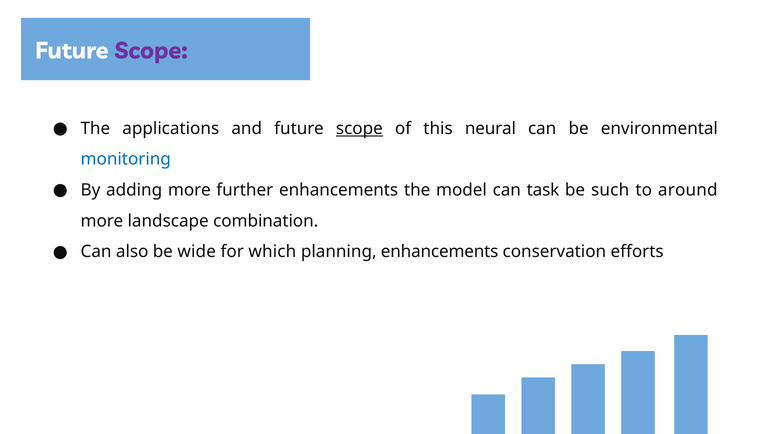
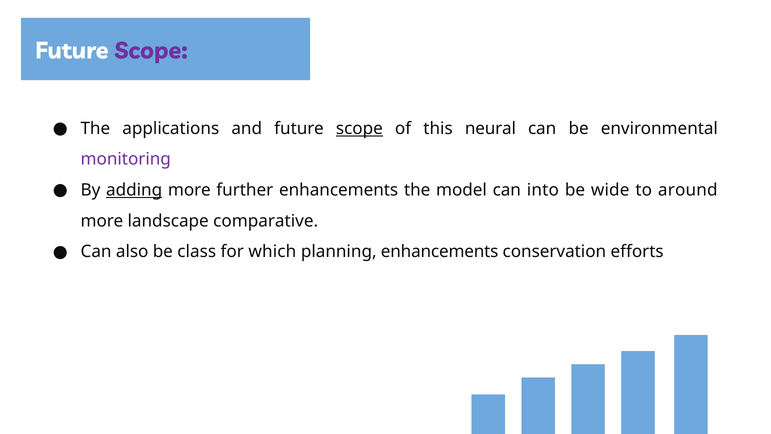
monitoring colour: blue -> purple
adding underline: none -> present
task: task -> into
such: such -> wide
combination: combination -> comparative
wide: wide -> class
